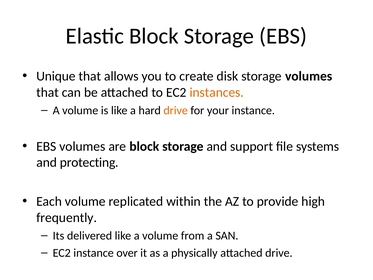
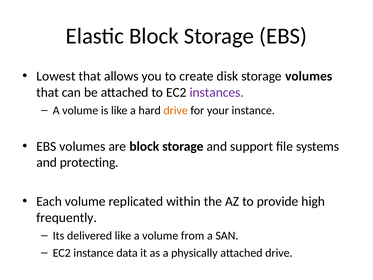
Unique: Unique -> Lowest
instances colour: orange -> purple
over: over -> data
